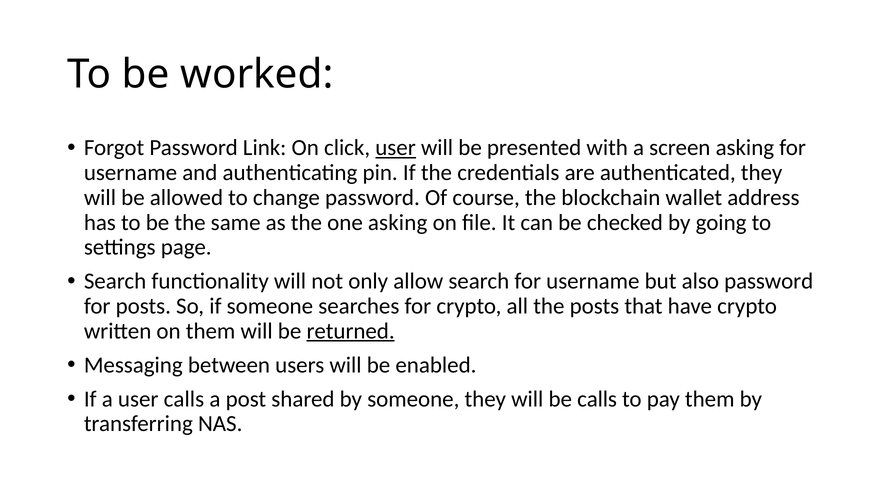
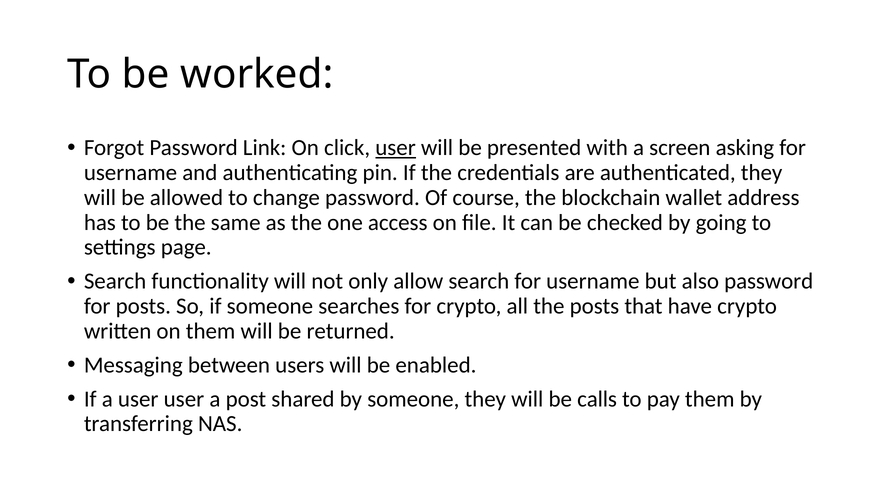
one asking: asking -> access
returned underline: present -> none
user calls: calls -> user
